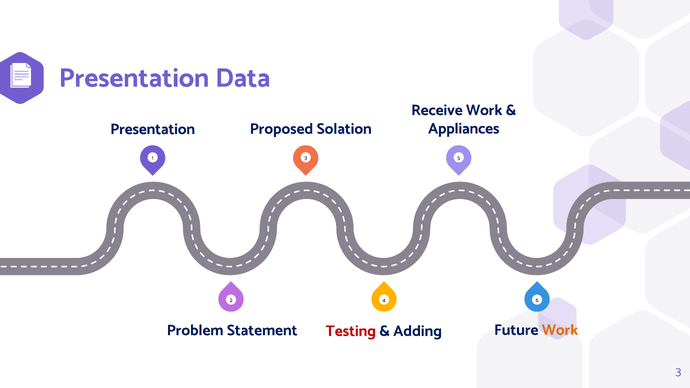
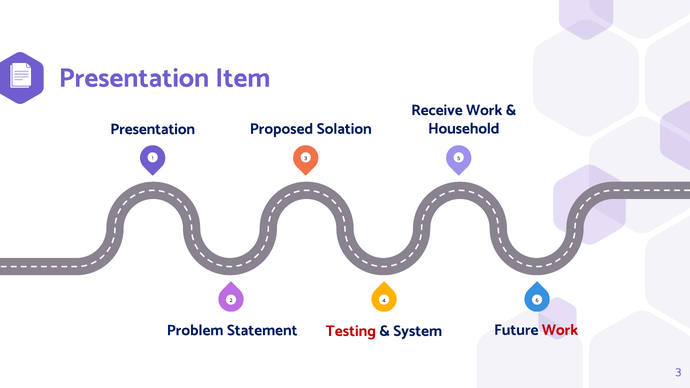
Data: Data -> Item
Appliances: Appliances -> Household
Adding: Adding -> System
Work at (560, 330) colour: orange -> red
